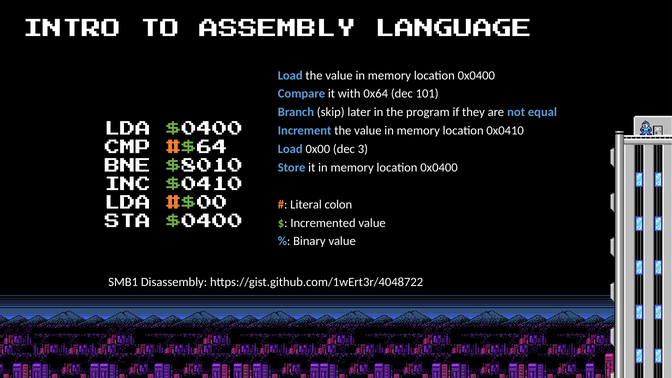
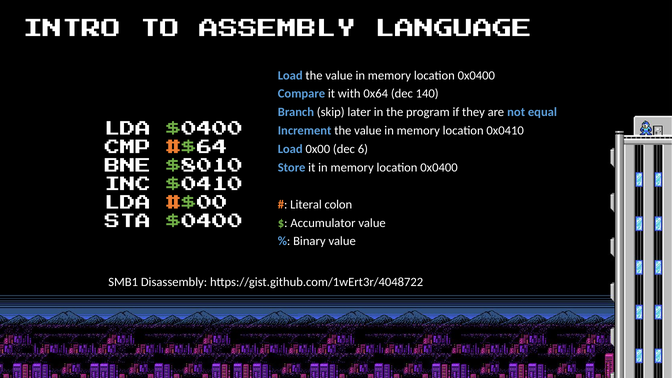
101: 101 -> 140
3: 3 -> 6
Incremented: Incremented -> Accumulator
